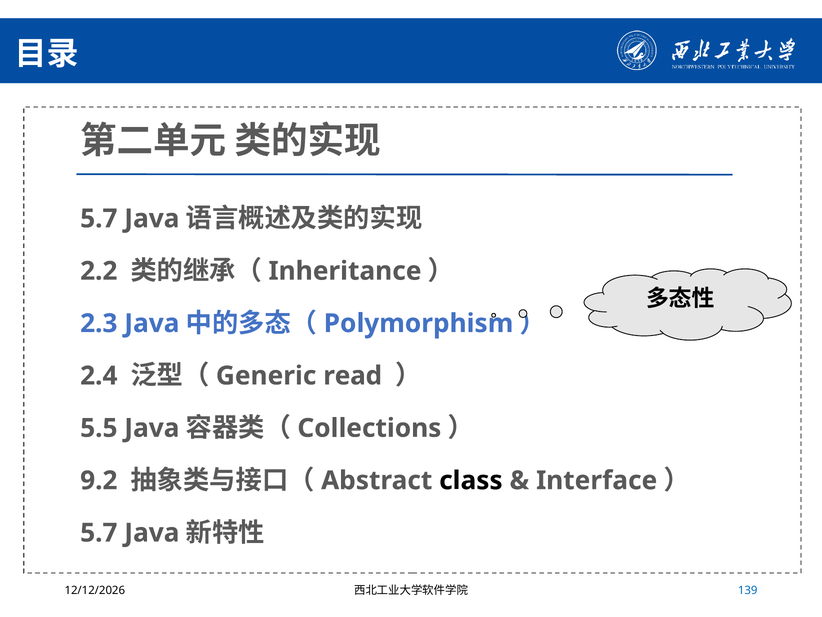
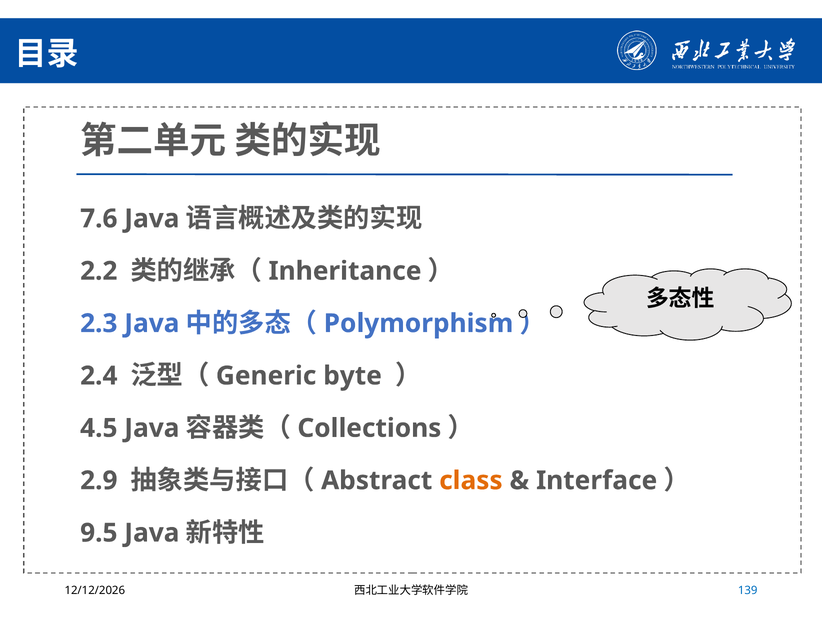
5.7 at (99, 219): 5.7 -> 7.6
read: read -> byte
5.5: 5.5 -> 4.5
9.2: 9.2 -> 2.9
class colour: black -> orange
5.7 at (99, 532): 5.7 -> 9.5
